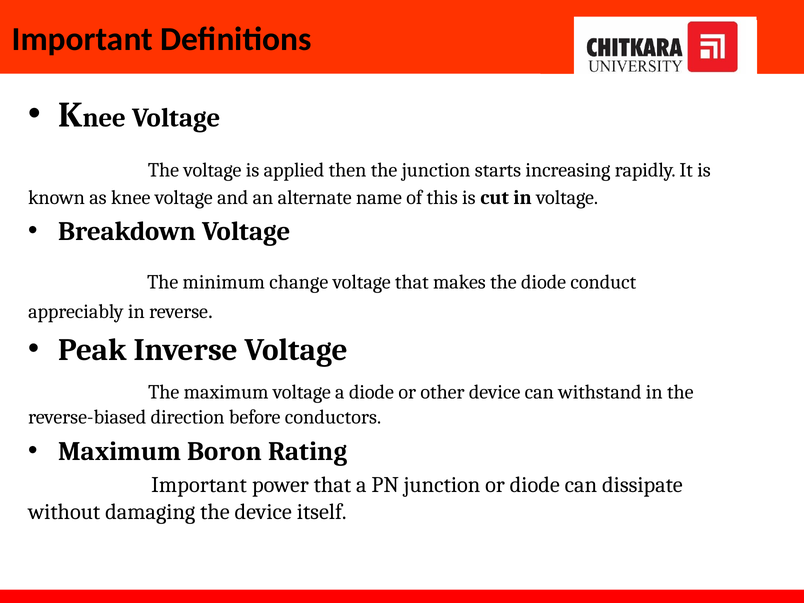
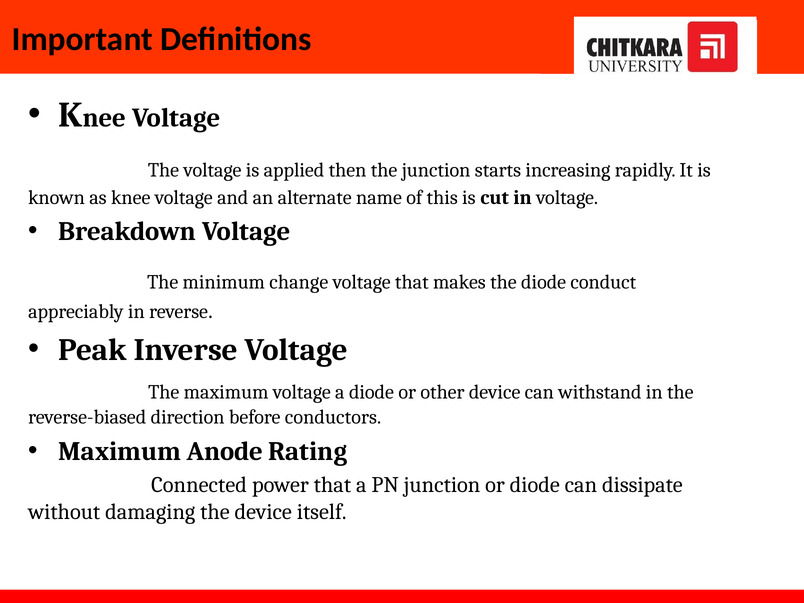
Boron: Boron -> Anode
Important at (199, 485): Important -> Connected
